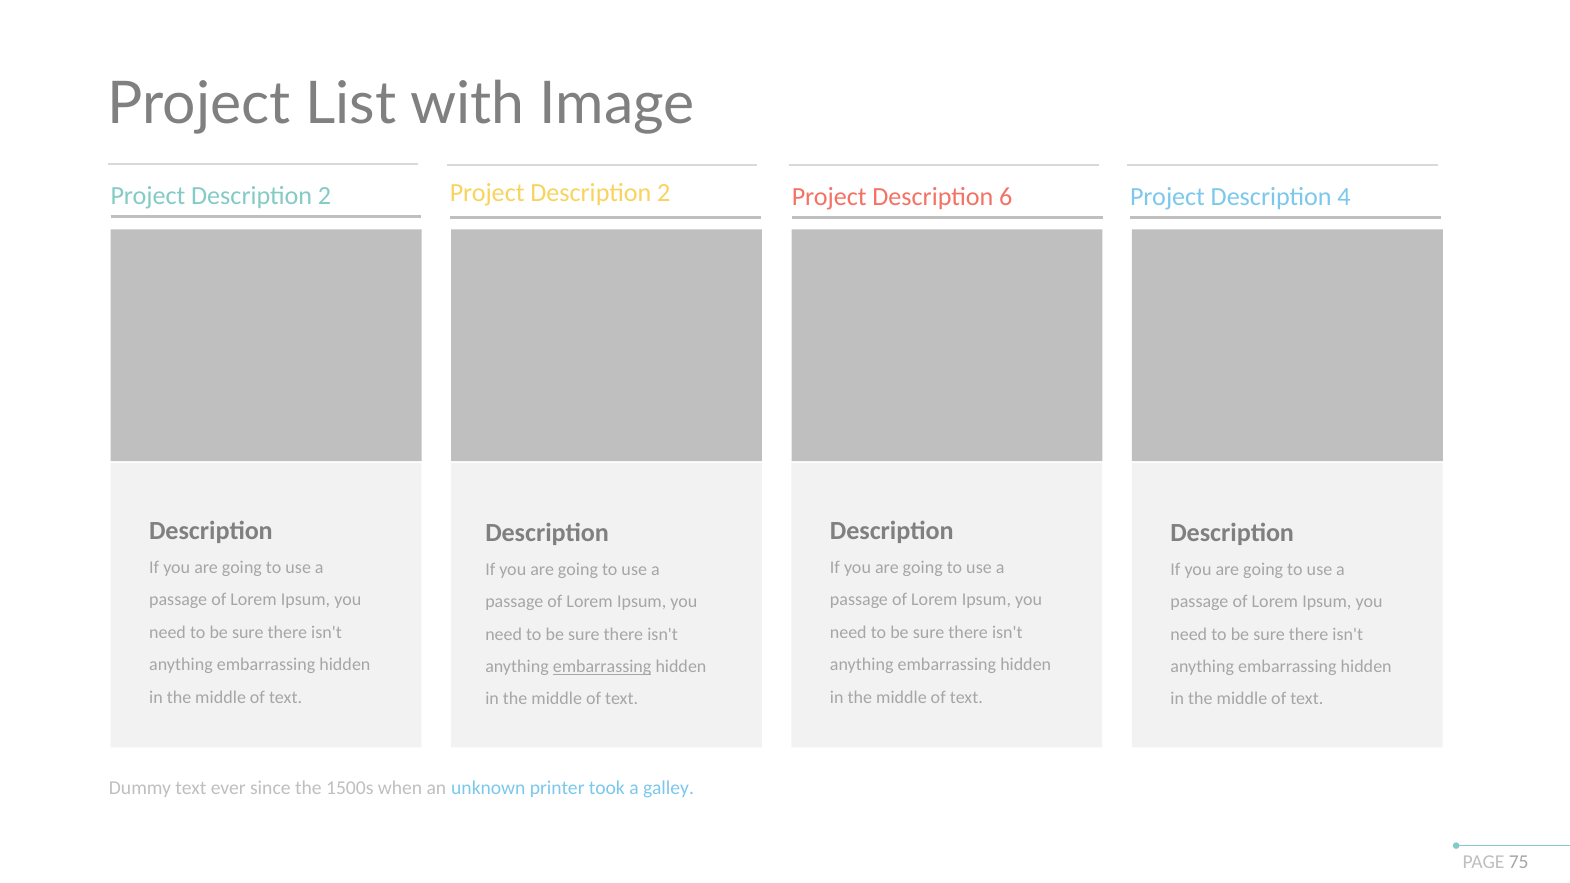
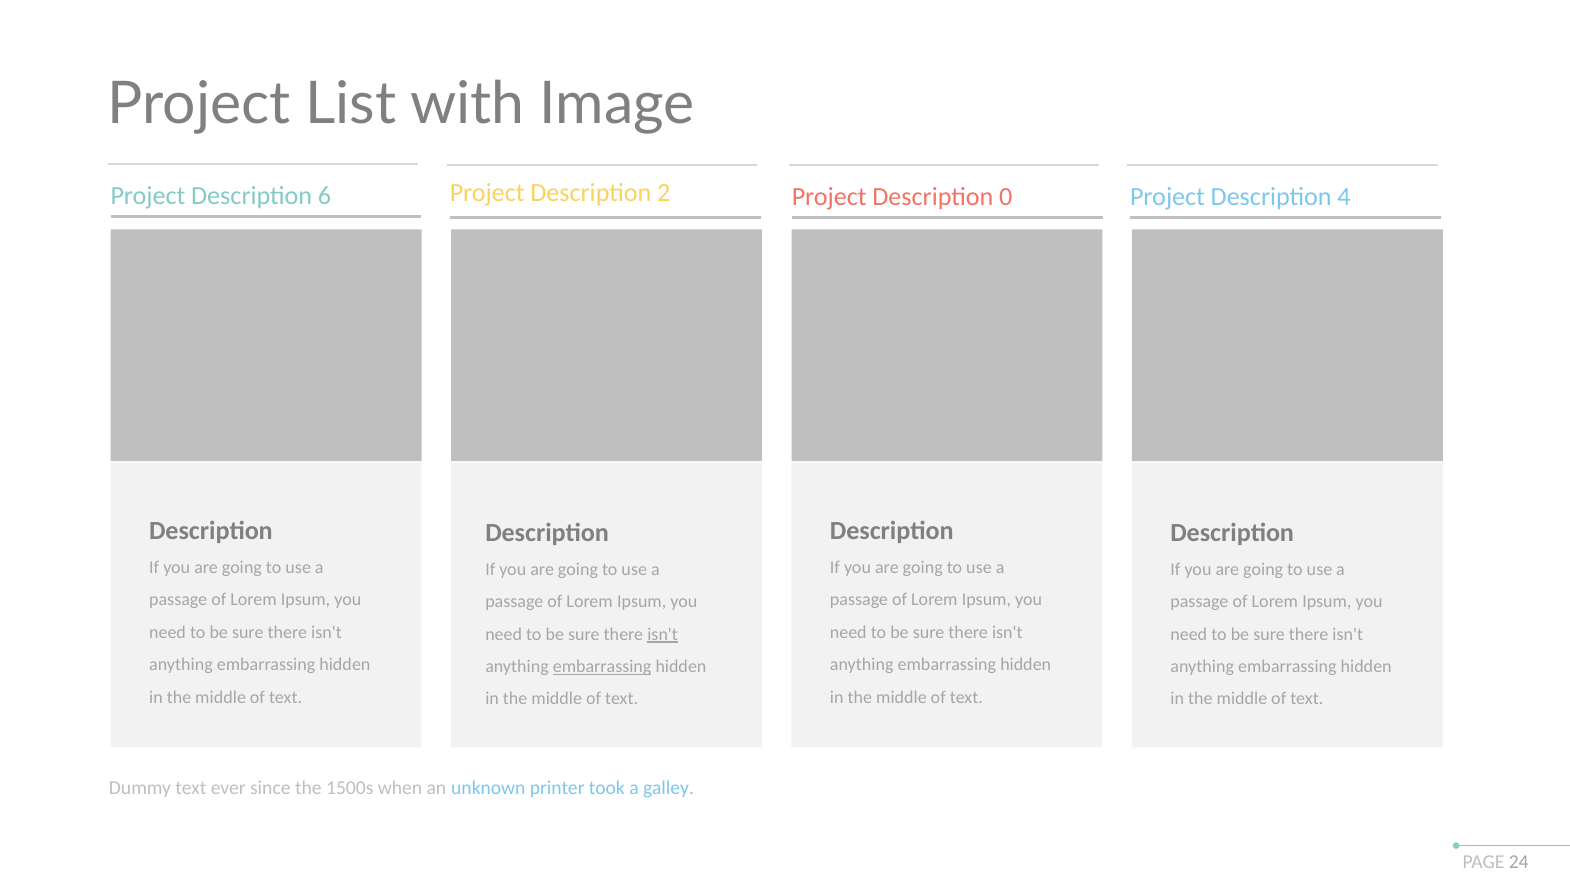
2 at (325, 196): 2 -> 6
6: 6 -> 0
isn't at (663, 634) underline: none -> present
75: 75 -> 24
